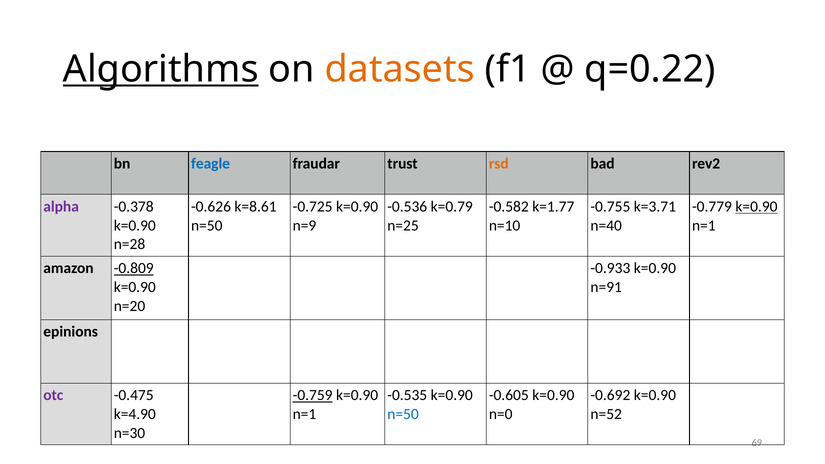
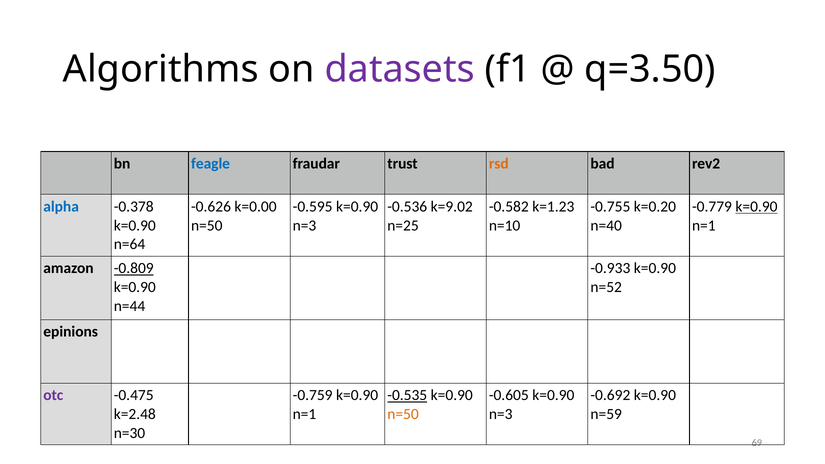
Algorithms underline: present -> none
datasets colour: orange -> purple
q=0.22: q=0.22 -> q=3.50
alpha colour: purple -> blue
k=8.61: k=8.61 -> k=0.00
-0.725: -0.725 -> -0.595
k=0.79: k=0.79 -> k=9.02
k=1.77: k=1.77 -> k=1.23
k=3.71: k=3.71 -> k=0.20
n=9 at (304, 226): n=9 -> n=3
n=28: n=28 -> n=64
n=91: n=91 -> n=52
n=20: n=20 -> n=44
-0.759 underline: present -> none
-0.535 underline: none -> present
k=4.90: k=4.90 -> k=2.48
n=50 at (403, 414) colour: blue -> orange
n=0 at (501, 414): n=0 -> n=3
n=52: n=52 -> n=59
